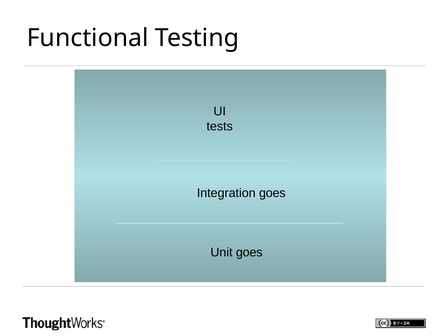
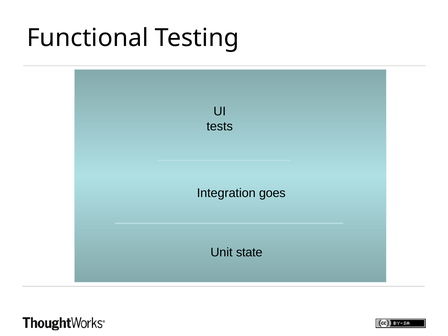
Unit goes: goes -> state
